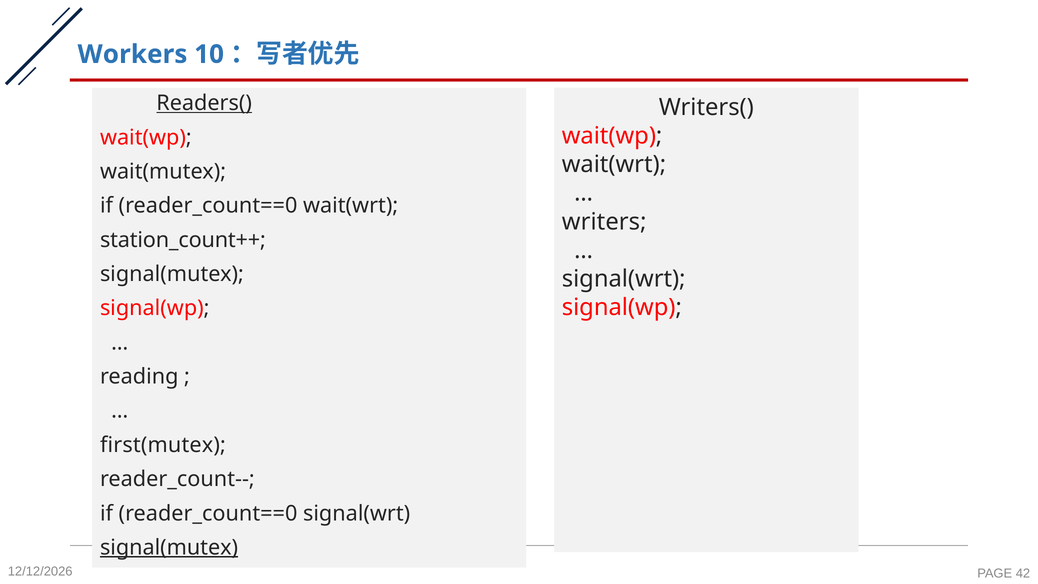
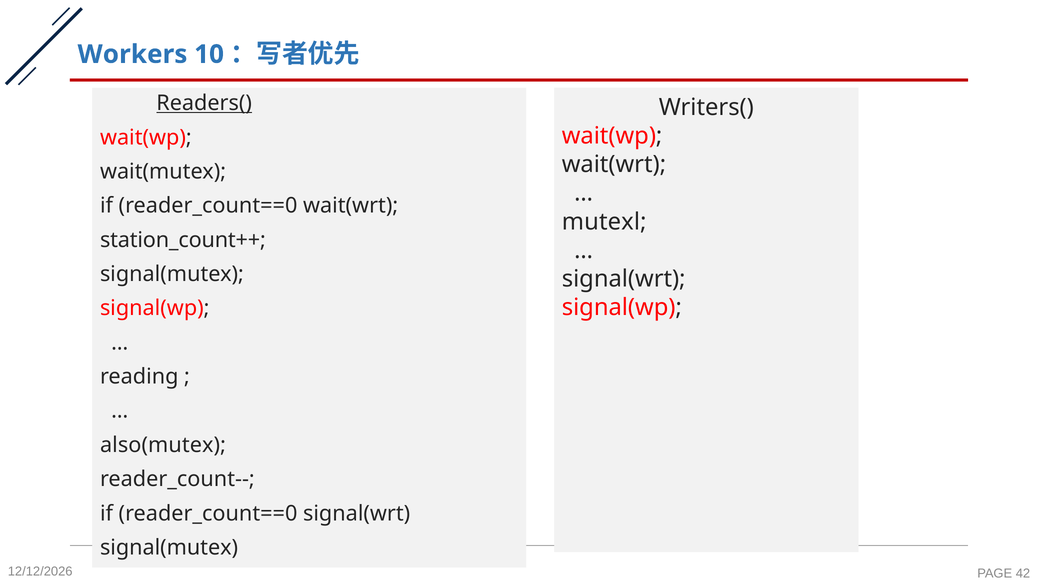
writers: writers -> mutexl
first(mutex: first(mutex -> also(mutex
signal(mutex at (169, 547) underline: present -> none
